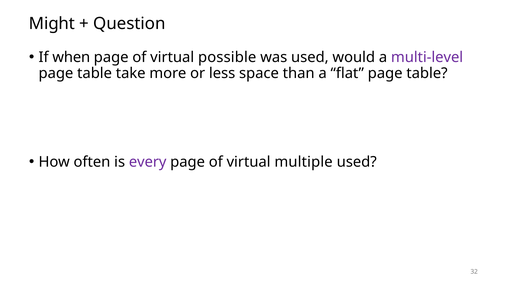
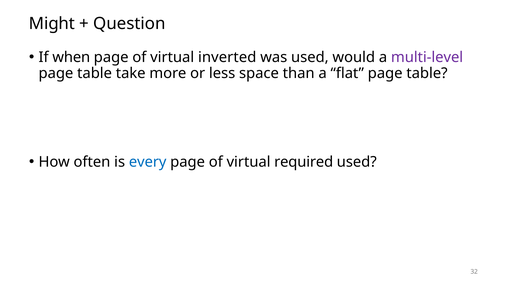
possible: possible -> inverted
every colour: purple -> blue
multiple: multiple -> required
